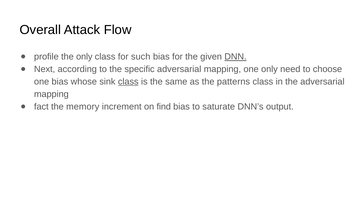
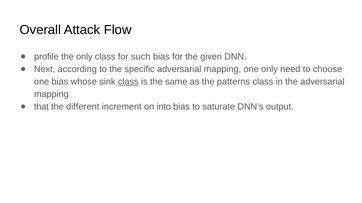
DNN underline: present -> none
fact: fact -> that
memory: memory -> different
find: find -> into
